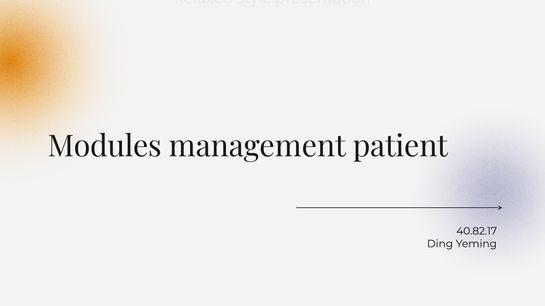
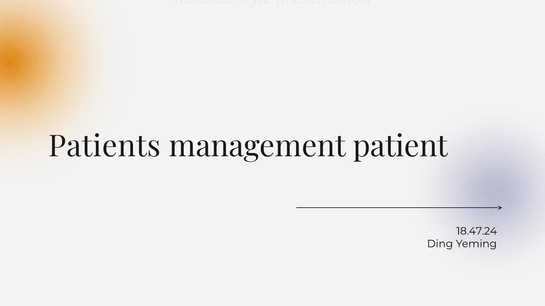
Modules: Modules -> Patients
40.82.17: 40.82.17 -> 18.47.24
